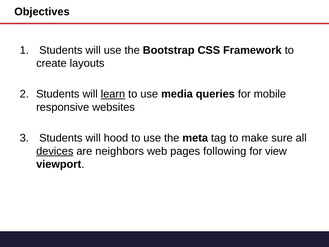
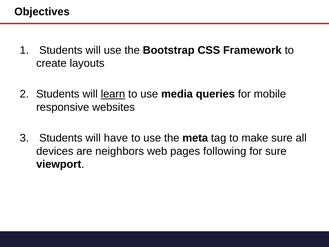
hood: hood -> have
devices underline: present -> none
for view: view -> sure
